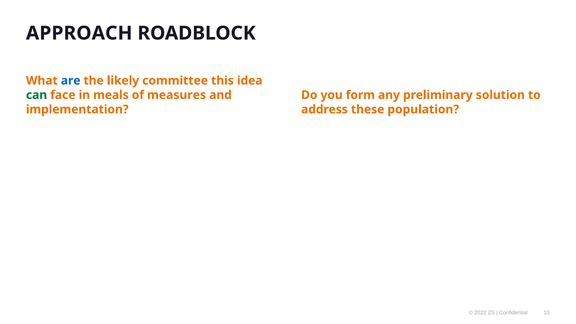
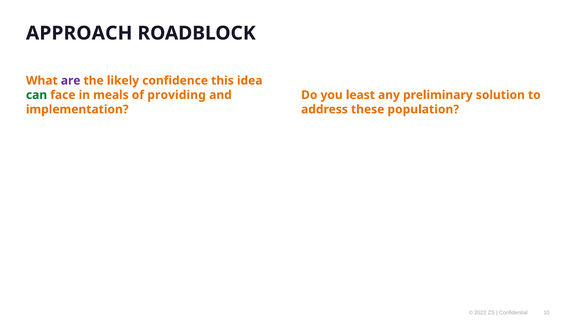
are colour: blue -> purple
committee: committee -> confidence
measures: measures -> providing
form: form -> least
